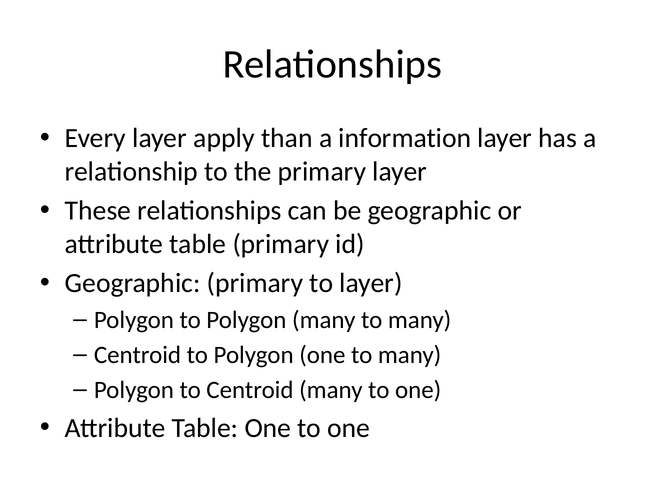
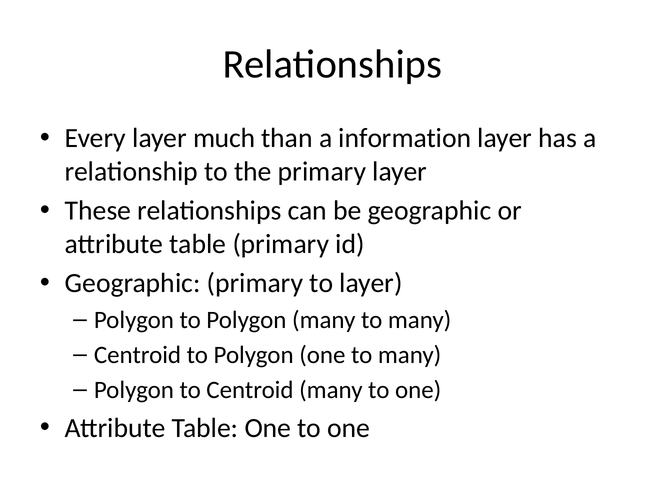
apply: apply -> much
